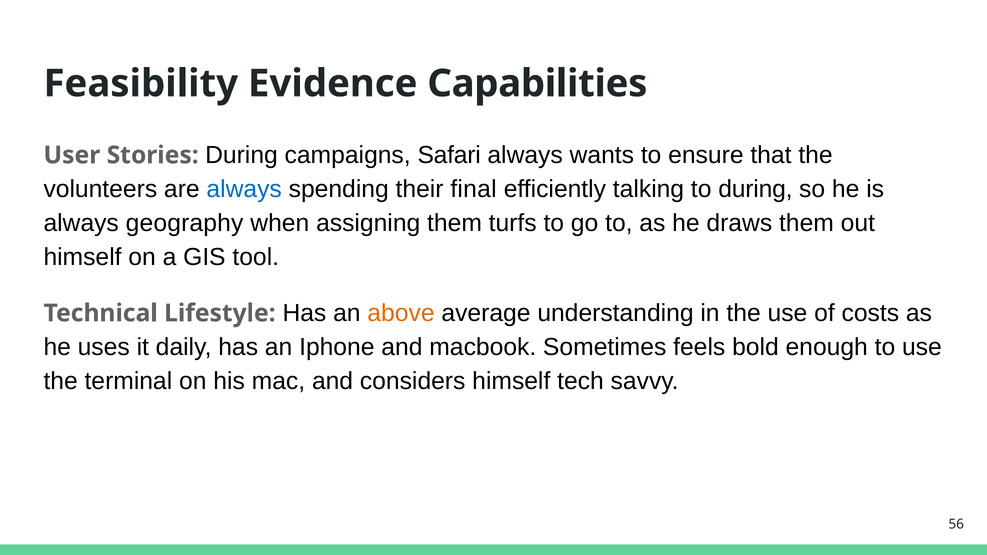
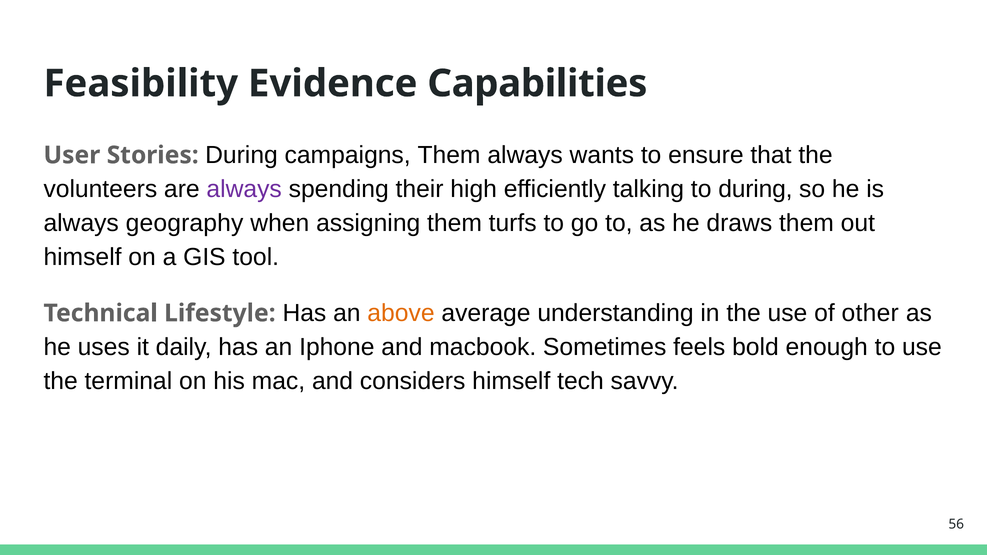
campaigns Safari: Safari -> Them
always at (244, 189) colour: blue -> purple
final: final -> high
costs: costs -> other
